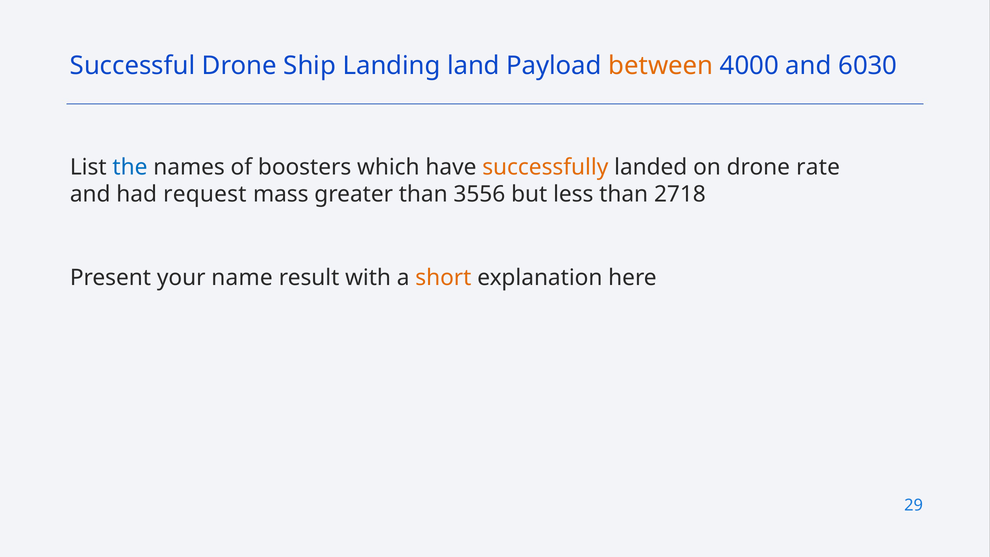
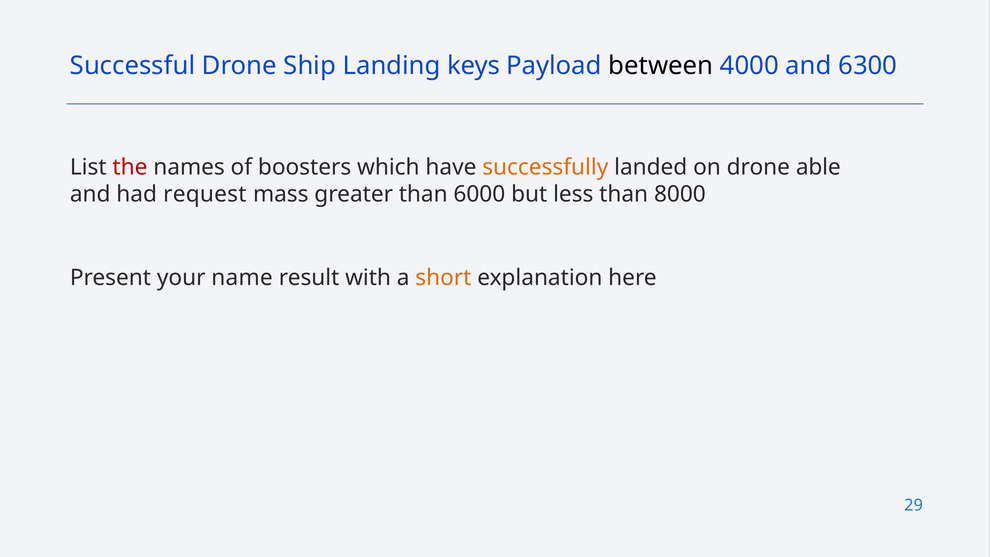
land: land -> keys
between colour: orange -> black
6030: 6030 -> 6300
the colour: blue -> red
rate: rate -> able
3556: 3556 -> 6000
2718: 2718 -> 8000
